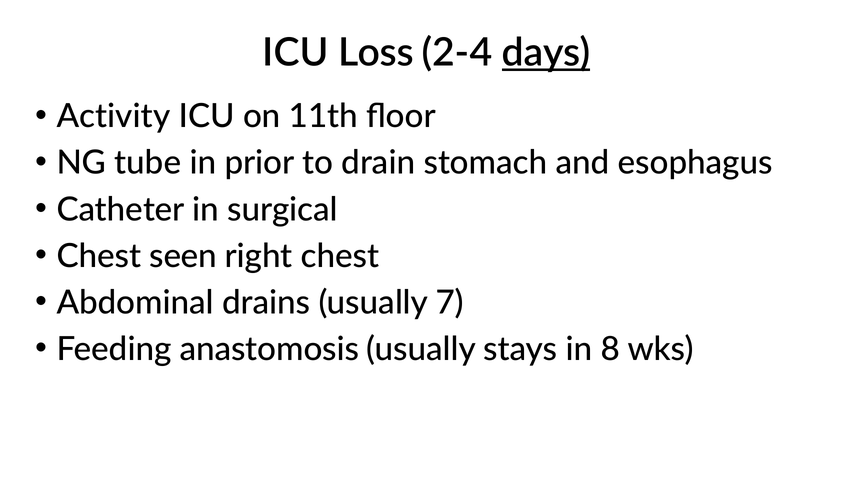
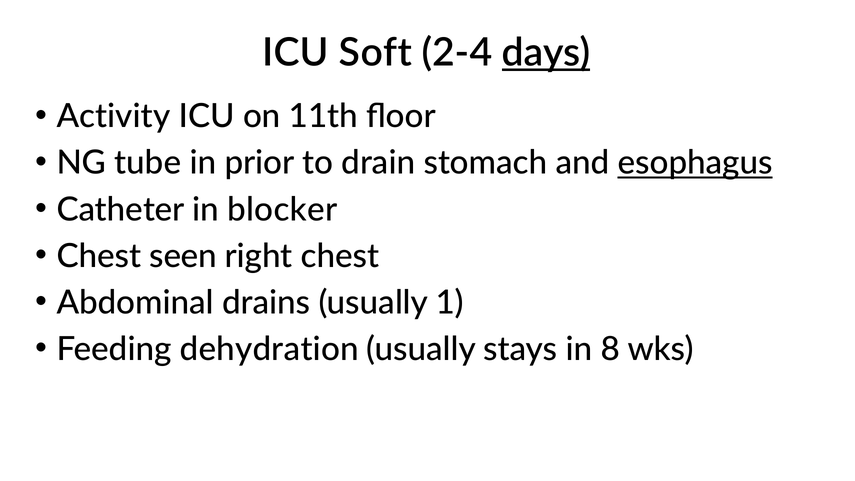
Loss: Loss -> Soft
esophagus underline: none -> present
surgical: surgical -> blocker
7: 7 -> 1
anastomosis: anastomosis -> dehydration
